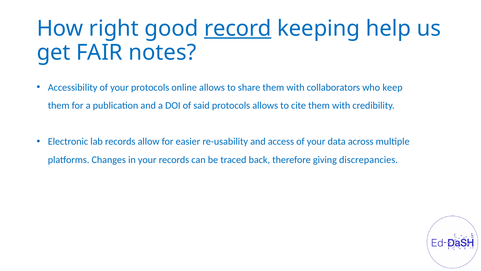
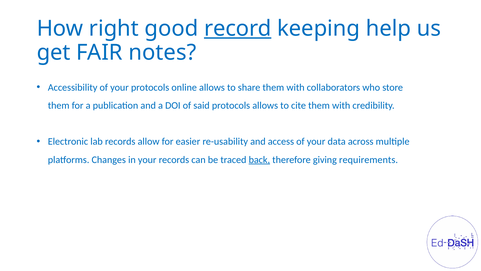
keep: keep -> store
back underline: none -> present
discrepancies: discrepancies -> requirements
